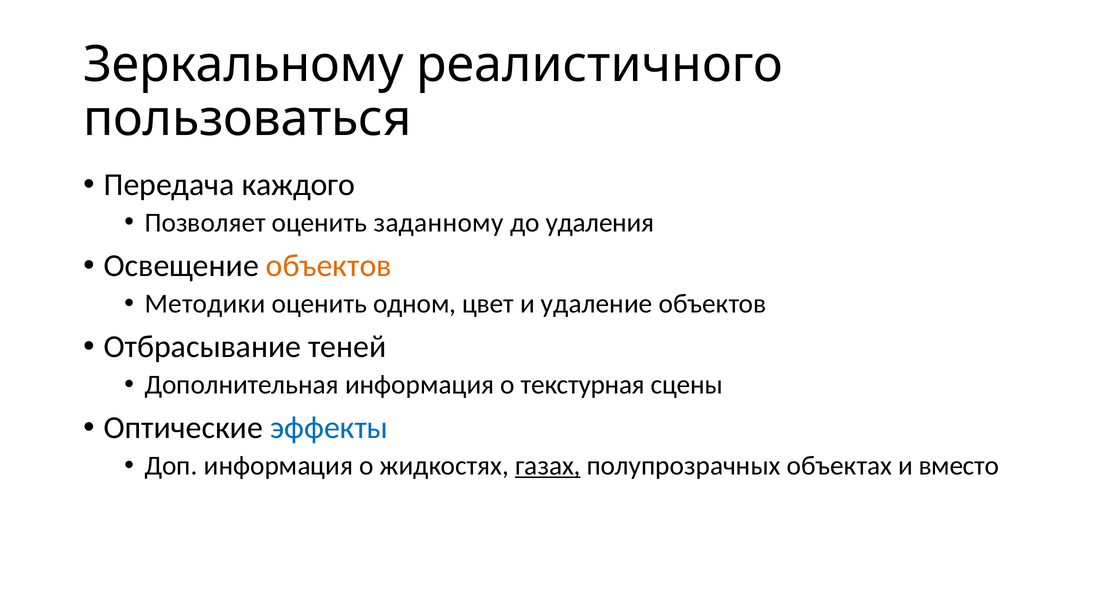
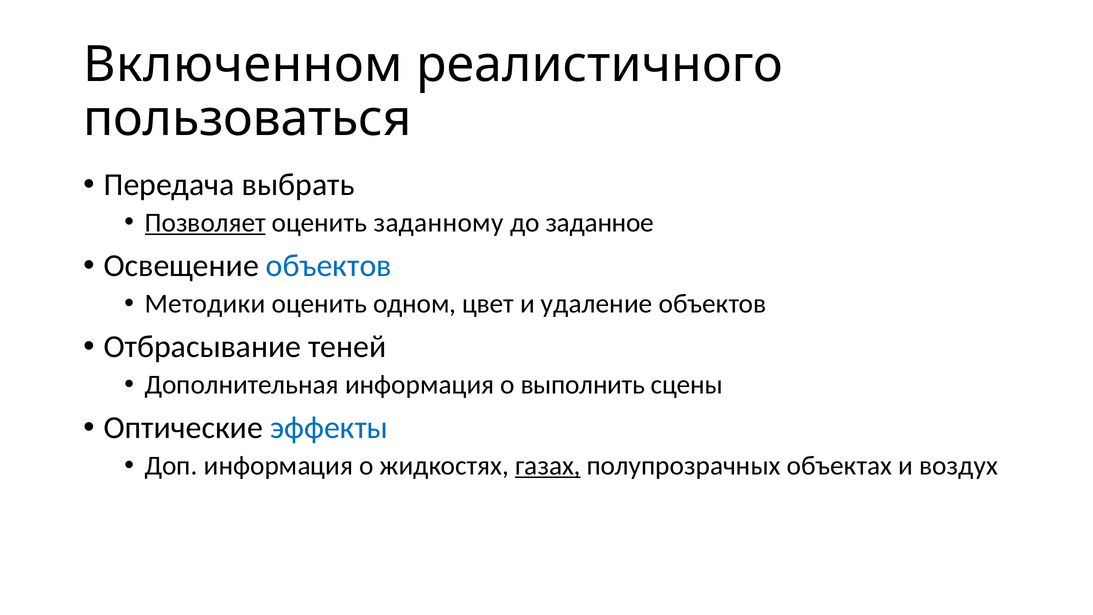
Зеркальному: Зеркальному -> Включенном
каждого: каждого -> выбрать
Позволяет underline: none -> present
удаления: удаления -> заданное
объектов at (329, 266) colour: orange -> blue
текстурная: текстурная -> выполнить
вместо: вместо -> воздух
